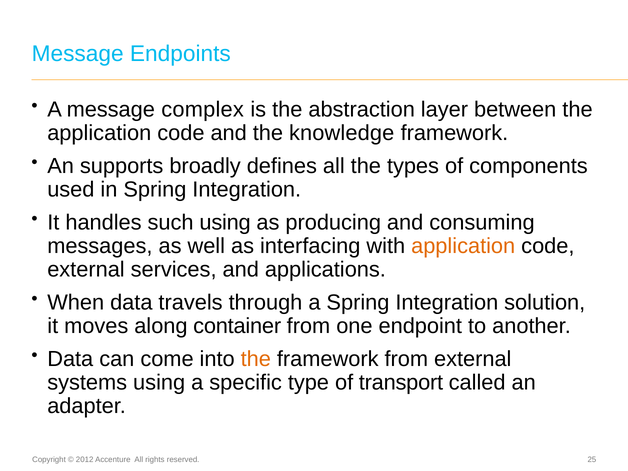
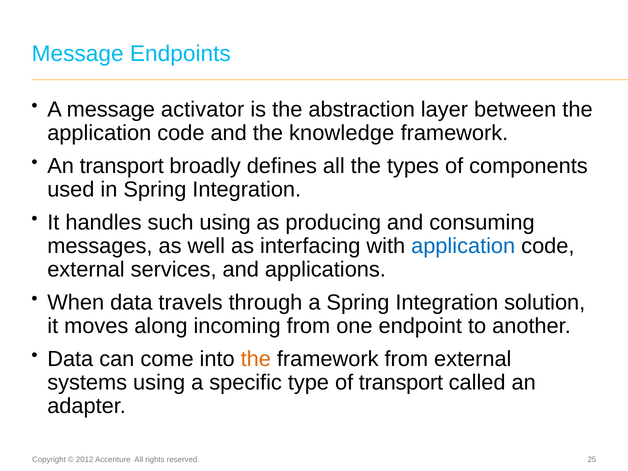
complex: complex -> activator
An supports: supports -> transport
application at (463, 246) colour: orange -> blue
container: container -> incoming
